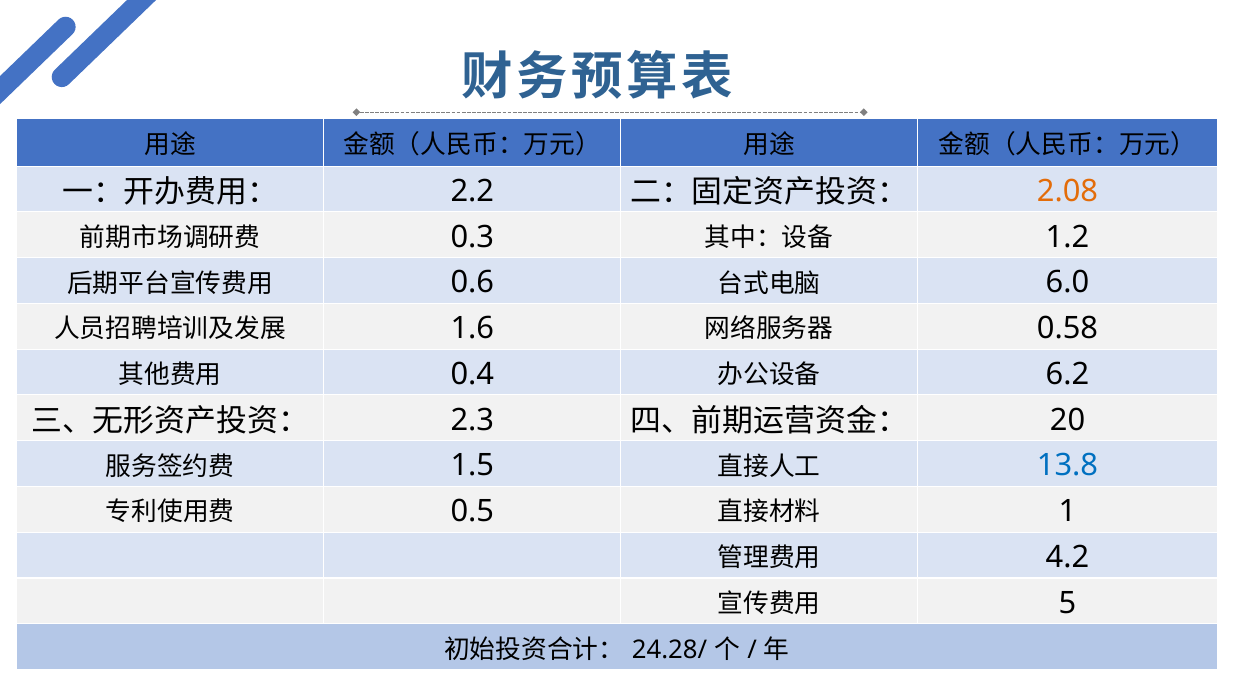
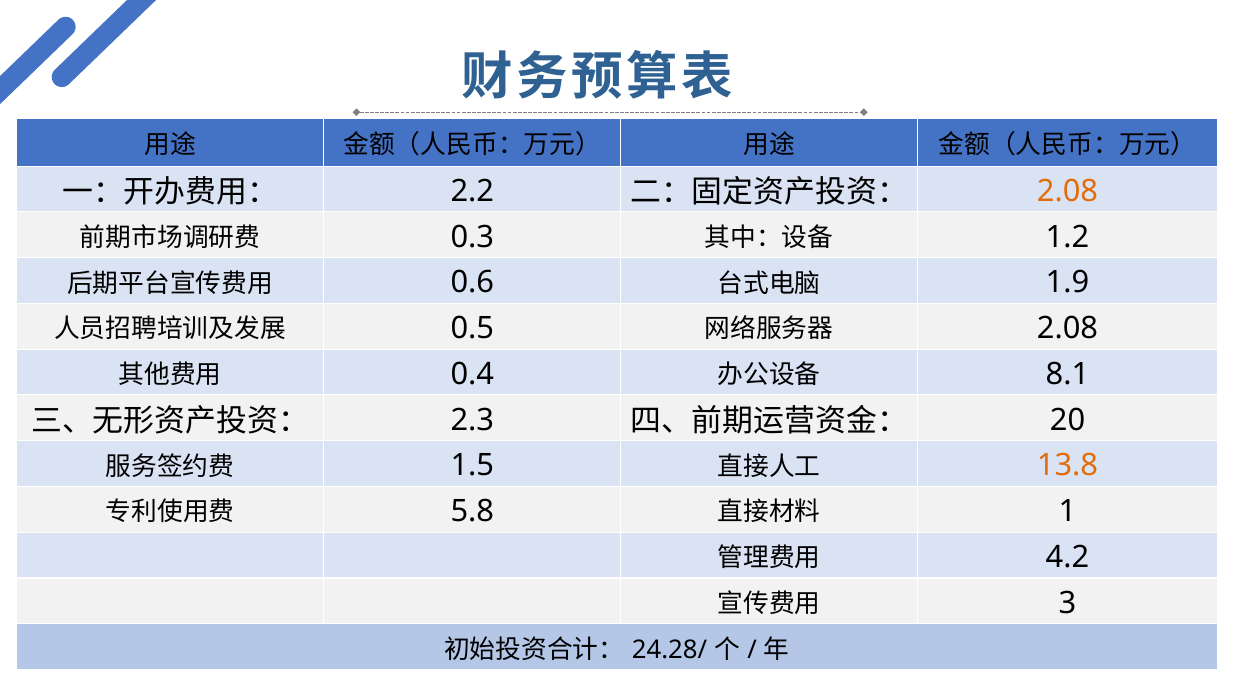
6.0: 6.0 -> 1.9
1.6: 1.6 -> 0.5
0.58 at (1068, 328): 0.58 -> 2.08
6.2: 6.2 -> 8.1
13.8 colour: blue -> orange
0.5: 0.5 -> 5.8
5: 5 -> 3
